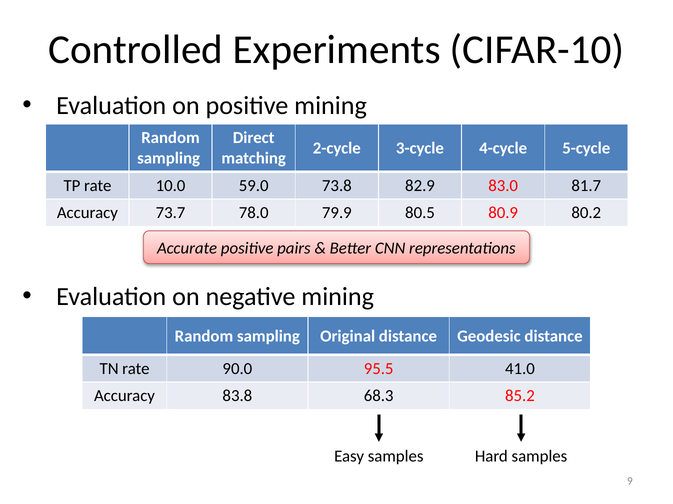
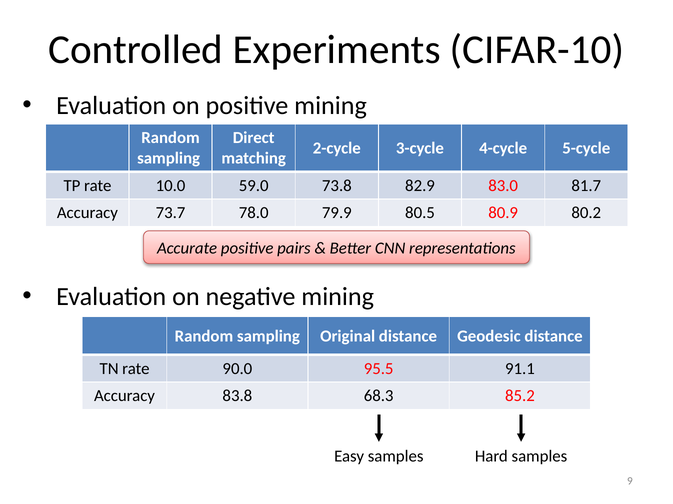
41.0: 41.0 -> 91.1
